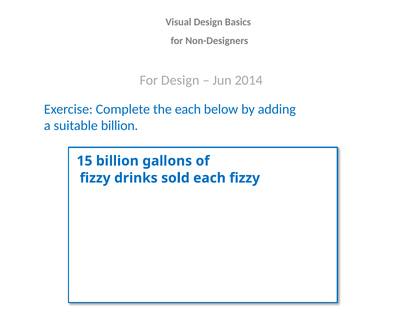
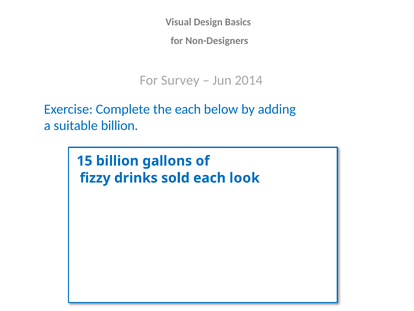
For Design: Design -> Survey
each fizzy: fizzy -> look
